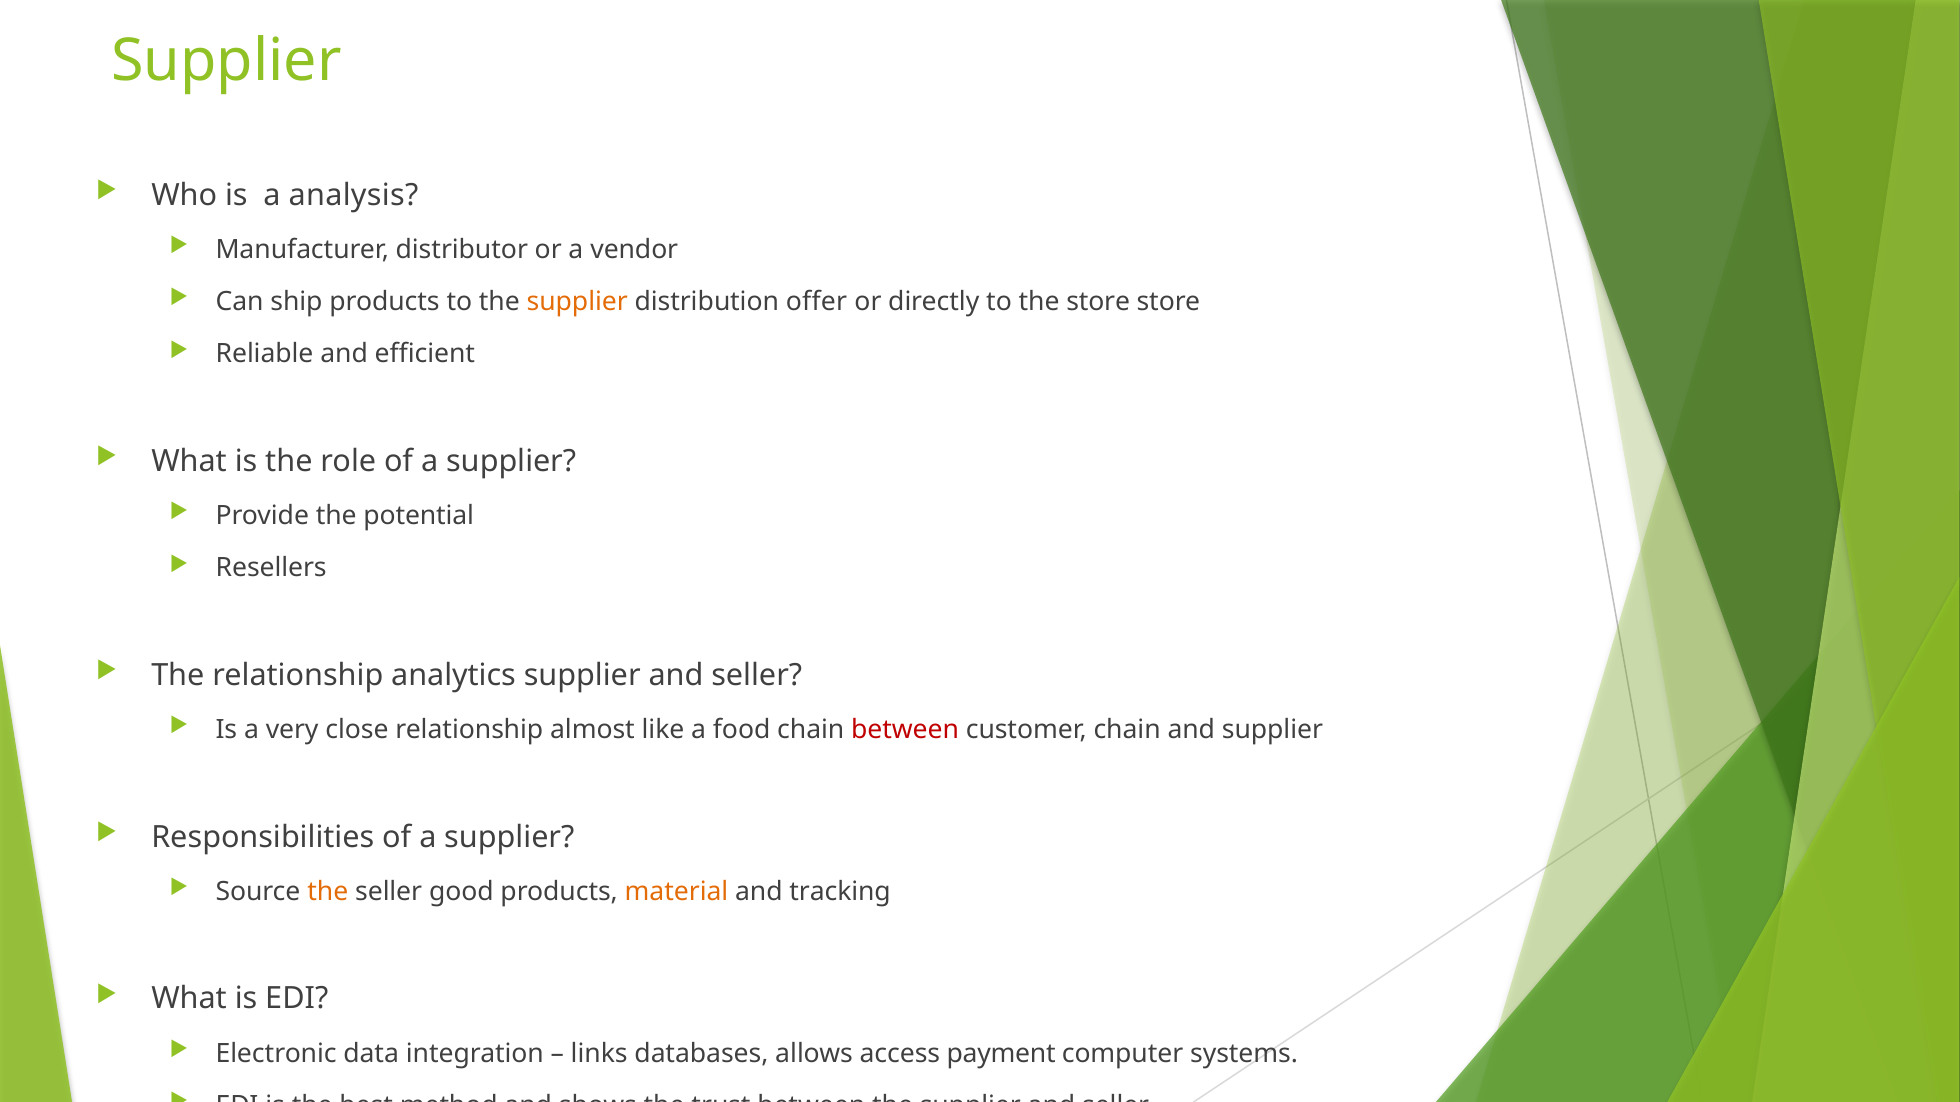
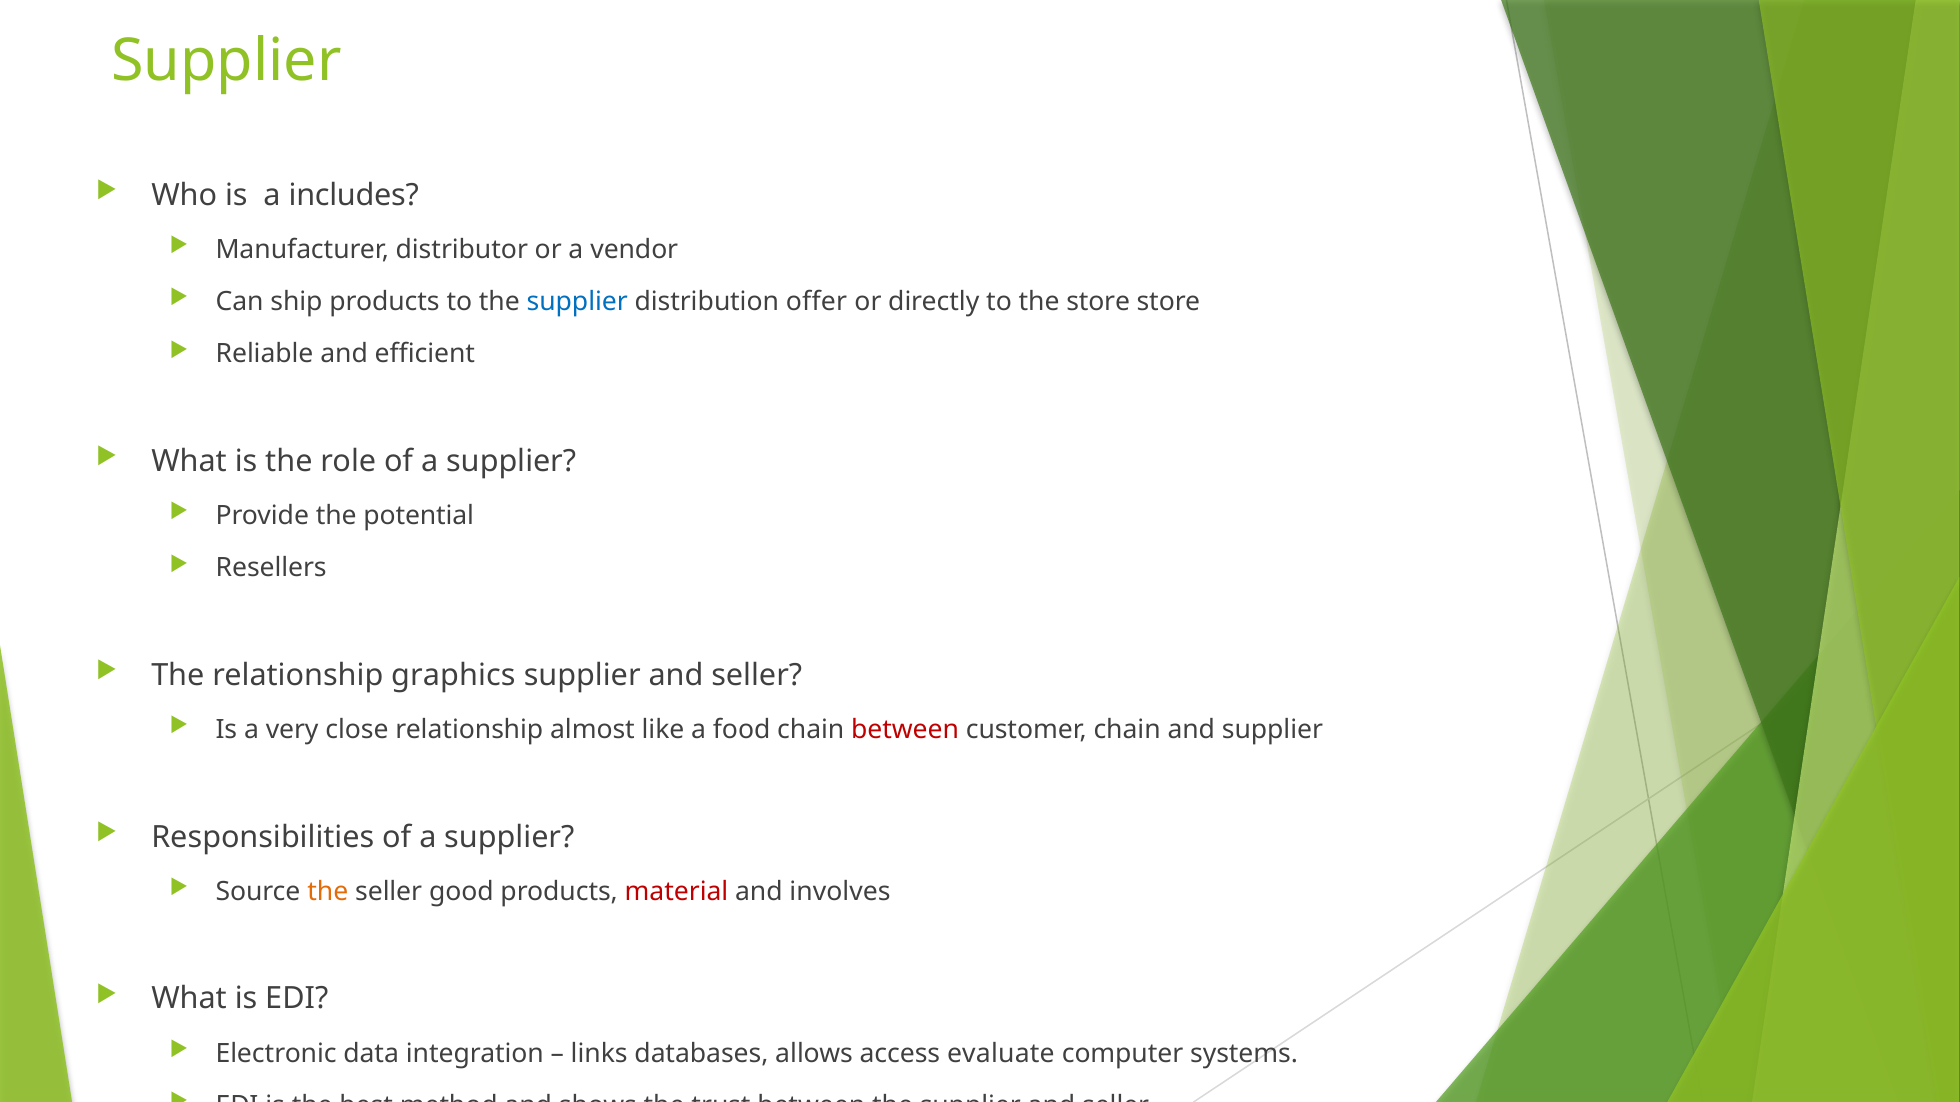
analysis: analysis -> includes
supplier at (577, 302) colour: orange -> blue
analytics: analytics -> graphics
material colour: orange -> red
tracking: tracking -> involves
payment: payment -> evaluate
